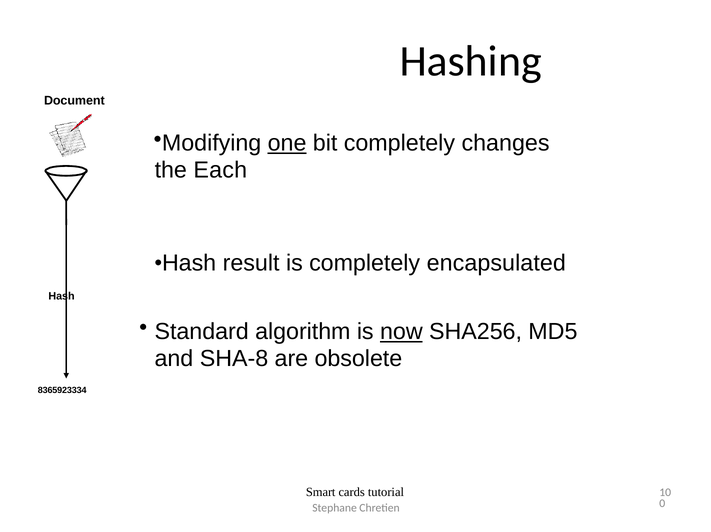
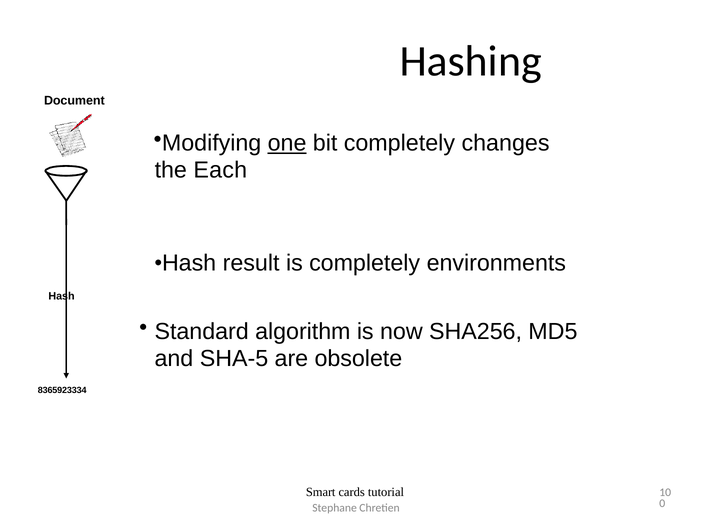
encapsulated: encapsulated -> environments
now underline: present -> none
SHA-8: SHA-8 -> SHA-5
